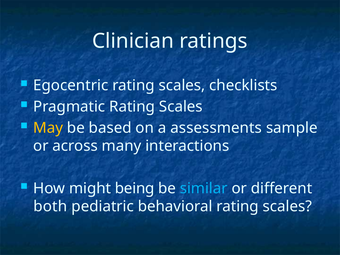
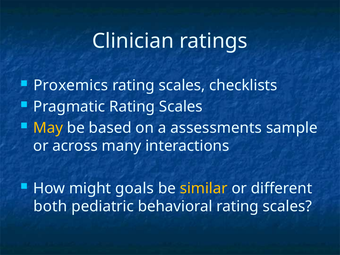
Egocentric: Egocentric -> Proxemics
being: being -> goals
similar colour: light blue -> yellow
